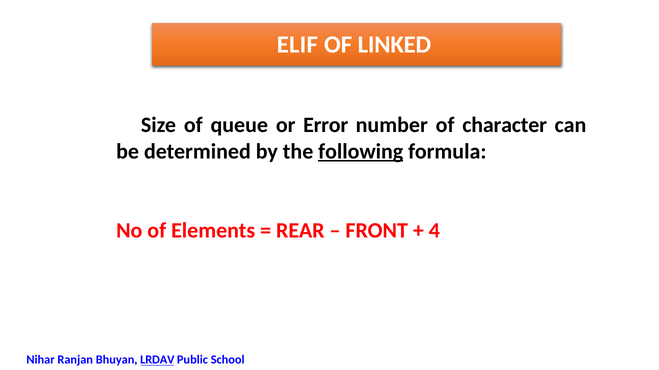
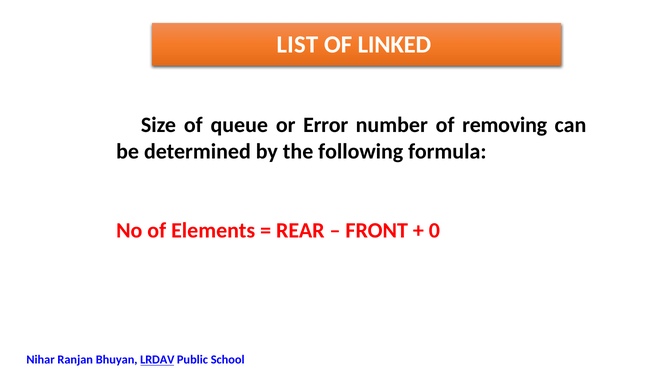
ELIF: ELIF -> LIST
character: character -> removing
following underline: present -> none
4: 4 -> 0
